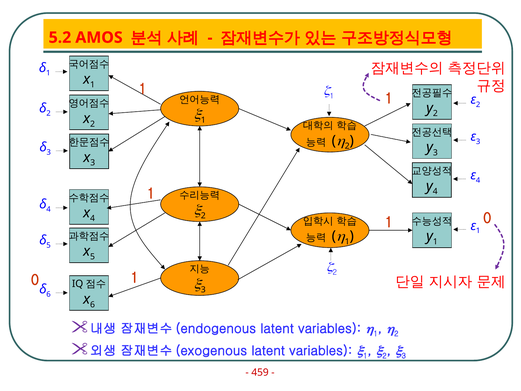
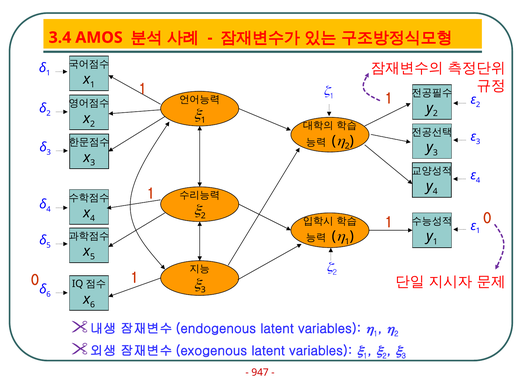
5.2: 5.2 -> 3.4
459: 459 -> 947
